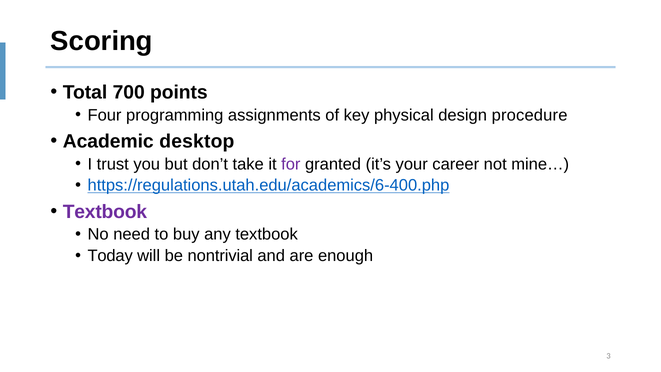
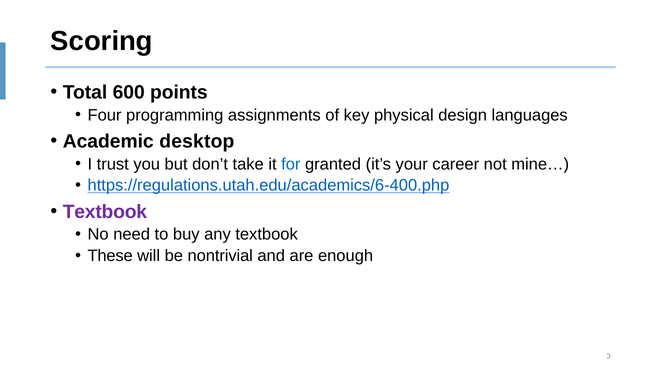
700: 700 -> 600
procedure: procedure -> languages
for colour: purple -> blue
Today: Today -> These
